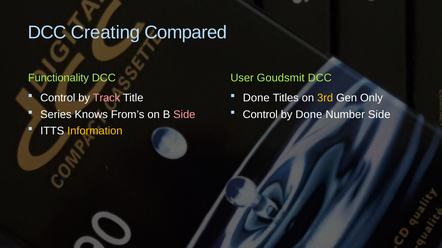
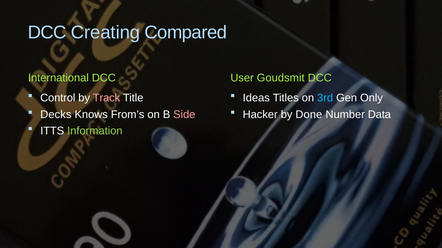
Functionality: Functionality -> International
Done at (256, 98): Done -> Ideas
3rd colour: yellow -> light blue
Series: Series -> Decks
Control at (260, 115): Control -> Hacker
Number Side: Side -> Data
Information colour: yellow -> light green
